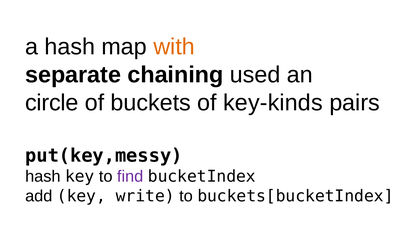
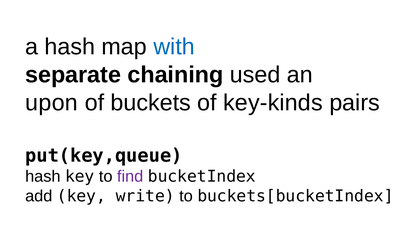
with colour: orange -> blue
circle: circle -> upon
put(key,messy: put(key,messy -> put(key,queue
